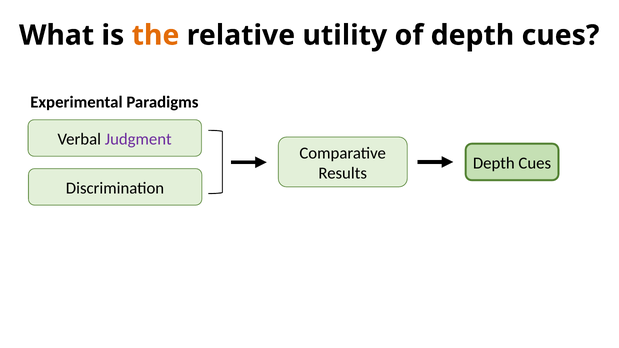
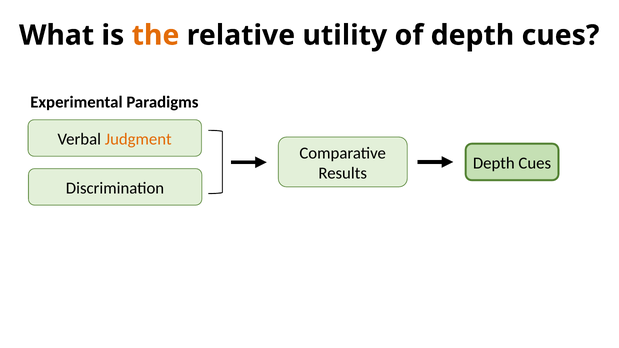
Judgment colour: purple -> orange
